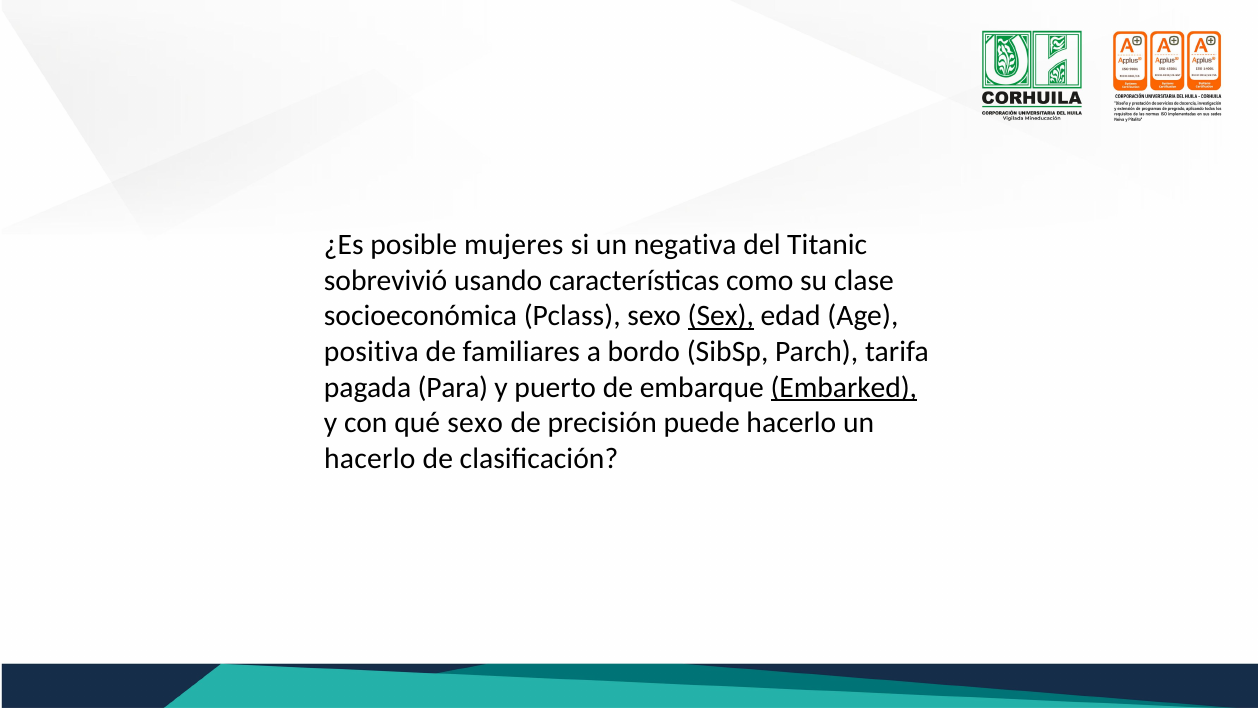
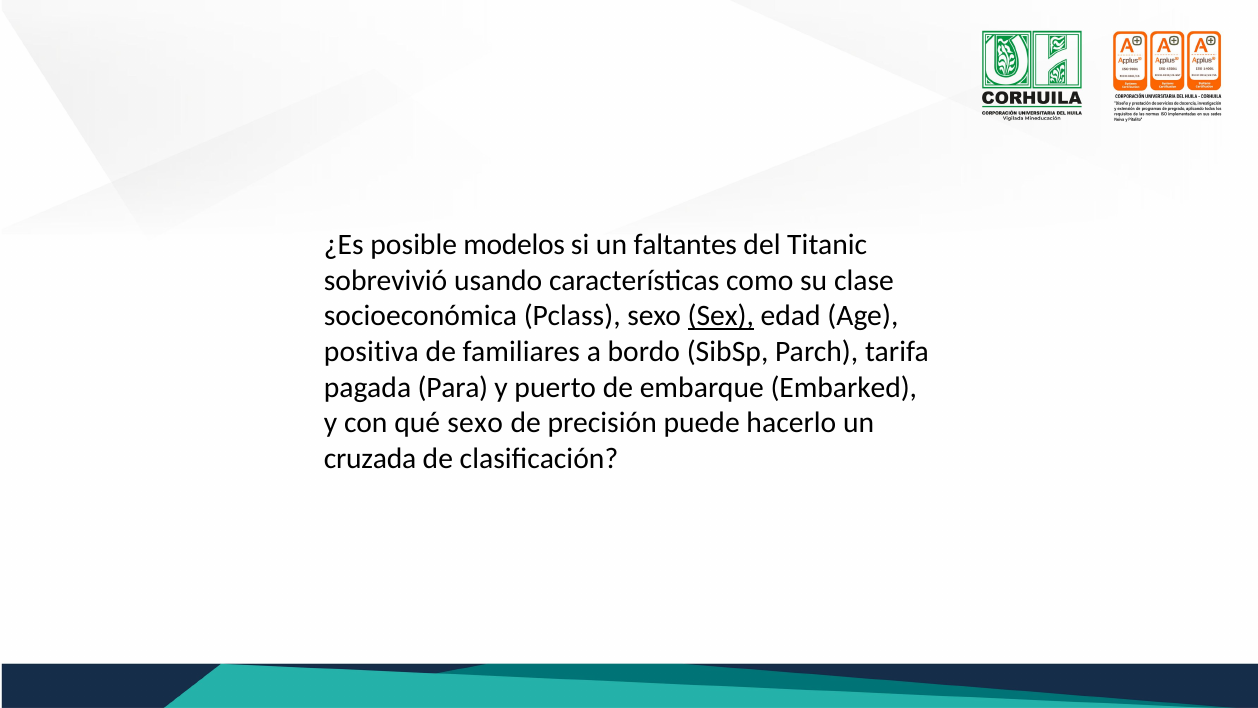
mujeres: mujeres -> modelos
negativa: negativa -> faltantes
Embarked underline: present -> none
hacerlo at (370, 458): hacerlo -> cruzada
